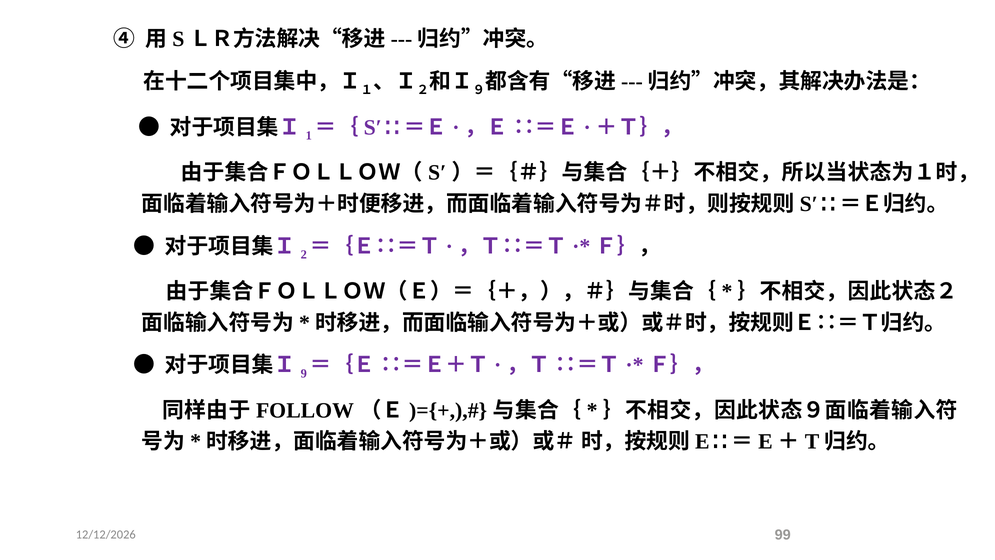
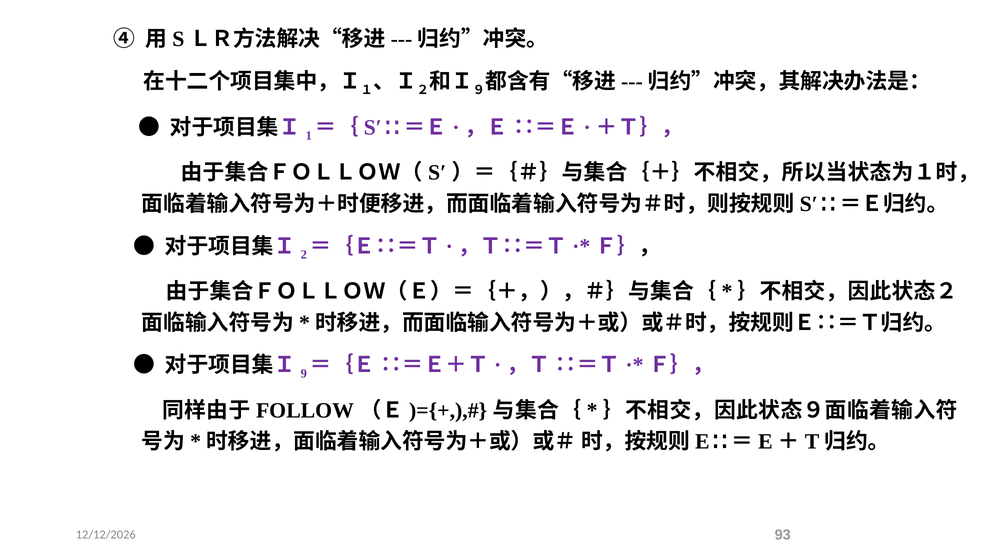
99: 99 -> 93
